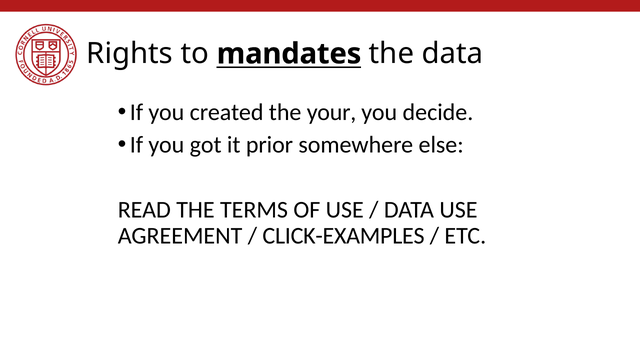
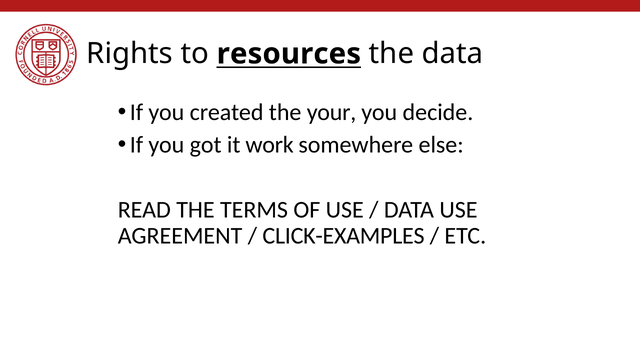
mandates: mandates -> resources
prior: prior -> work
